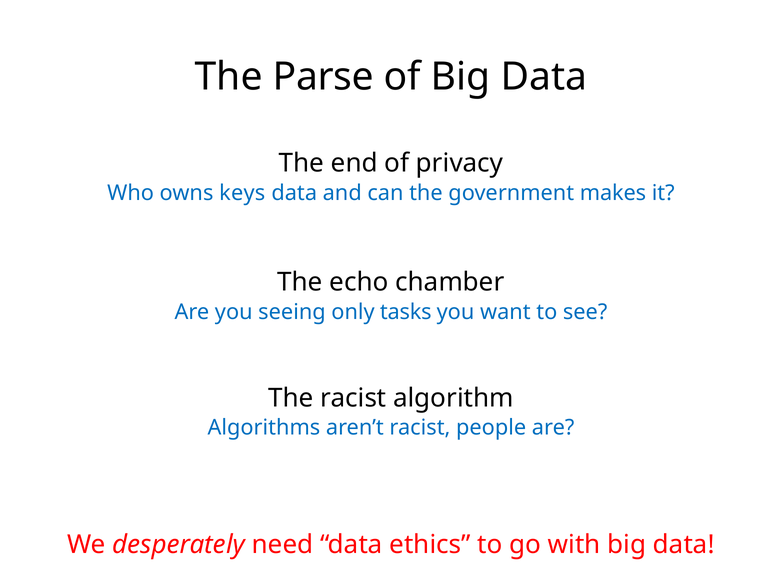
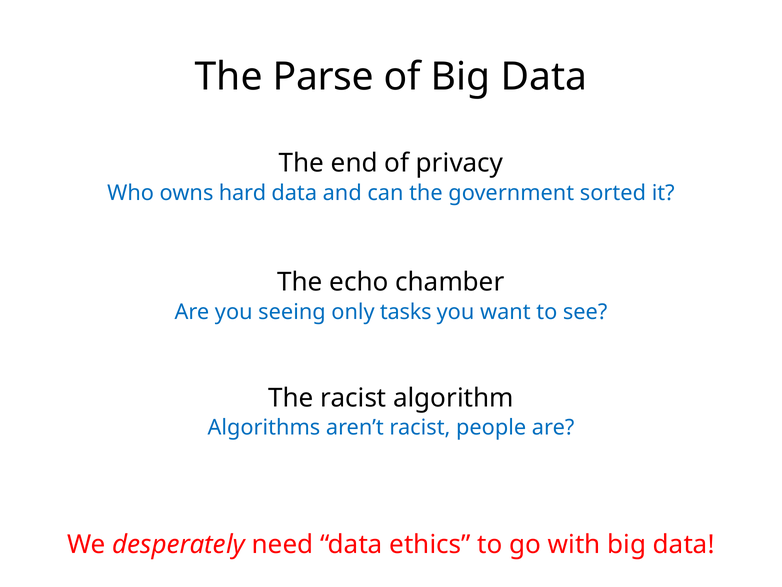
keys: keys -> hard
makes: makes -> sorted
